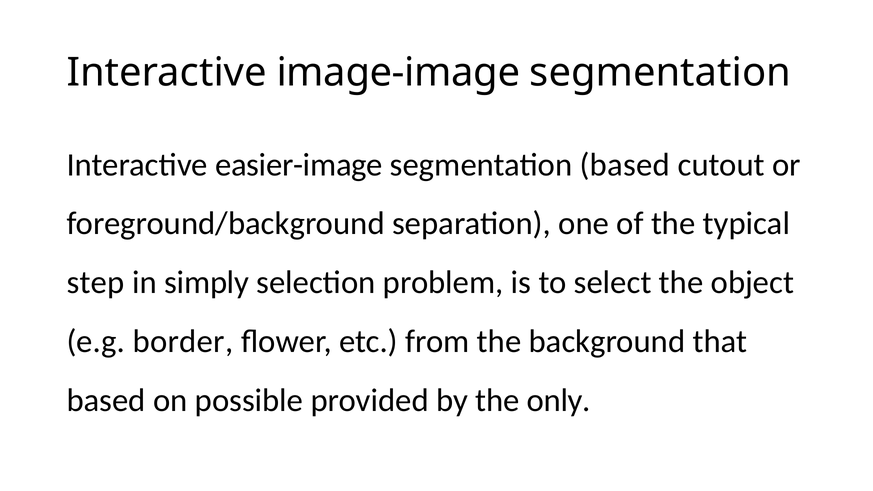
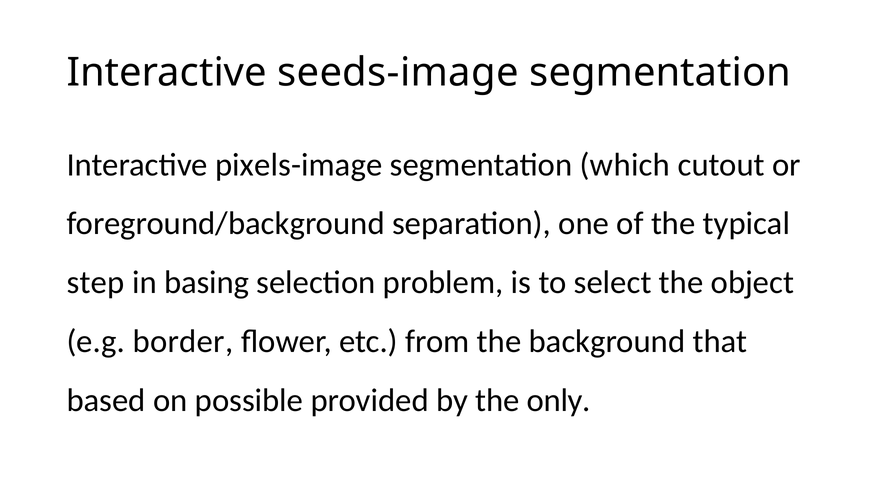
image-image: image-image -> seeds-image
easier-image: easier-image -> pixels-image
segmentation based: based -> which
simply: simply -> basing
